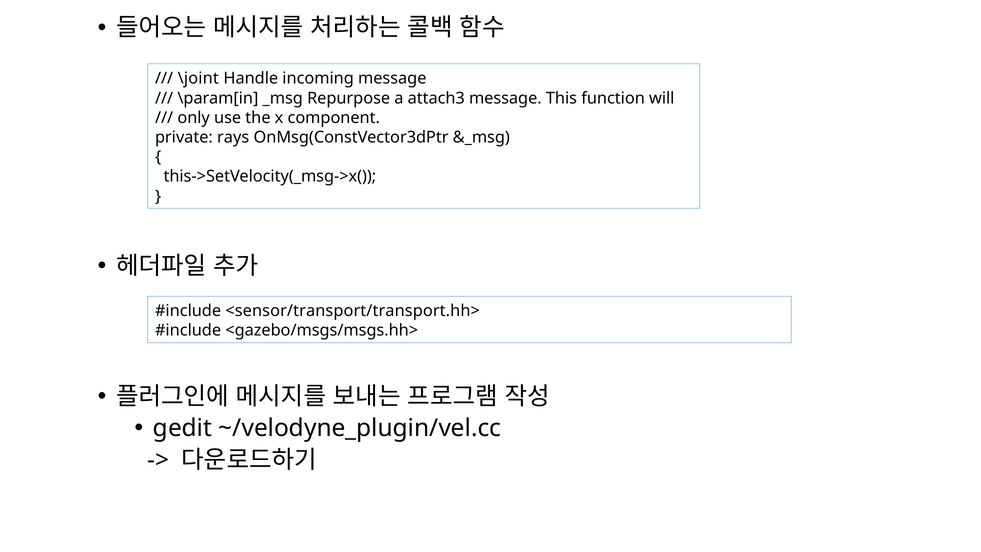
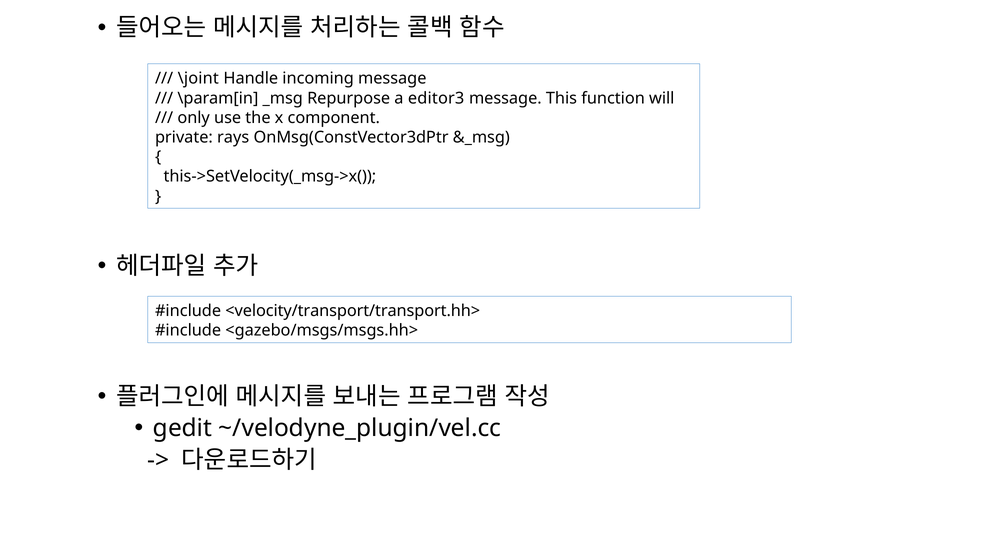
attach3: attach3 -> editor3
<sensor/transport/transport.hh>: <sensor/transport/transport.hh> -> <velocity/transport/transport.hh>
